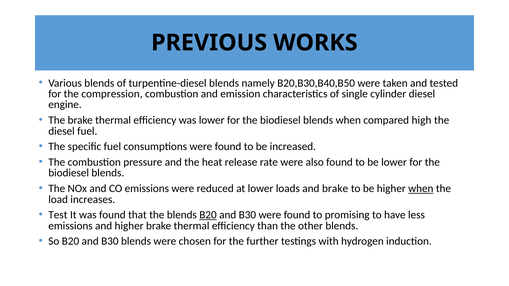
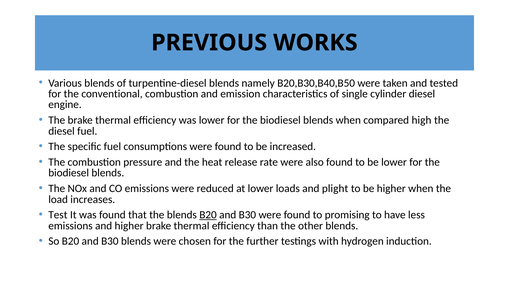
compression: compression -> conventional
and brake: brake -> plight
when at (421, 189) underline: present -> none
